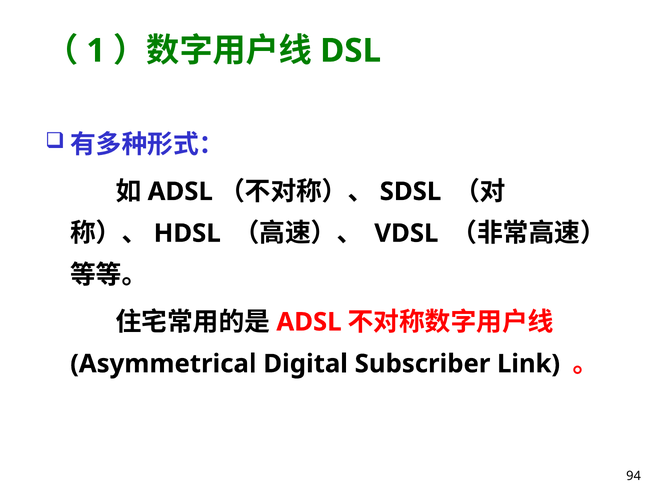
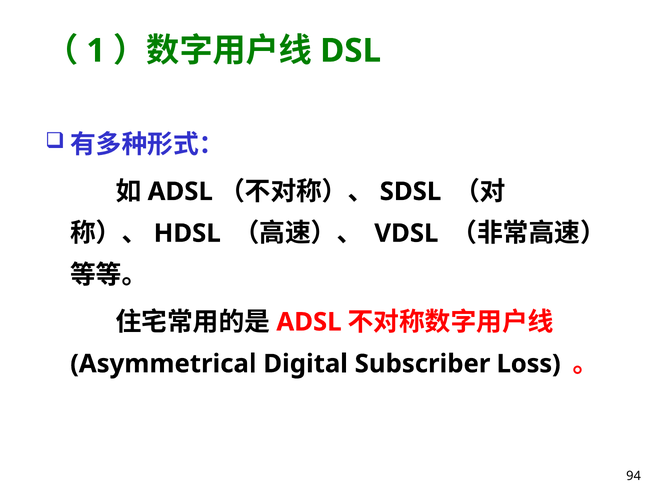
Link: Link -> Loss
